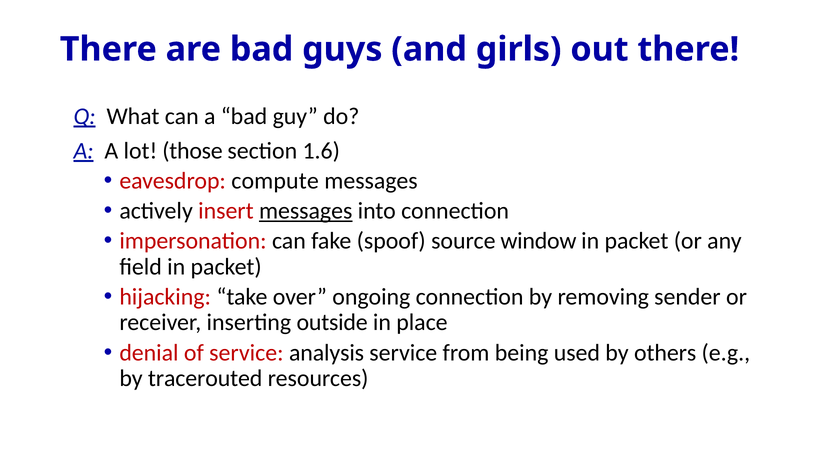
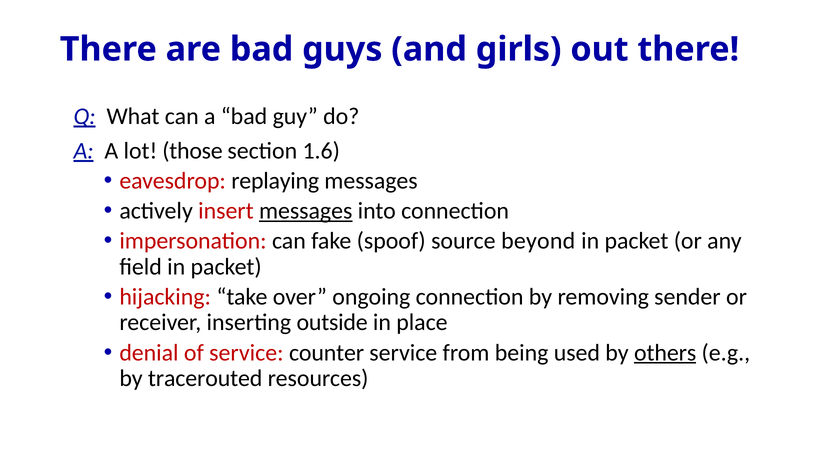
compute: compute -> replaying
window: window -> beyond
analysis: analysis -> counter
others underline: none -> present
